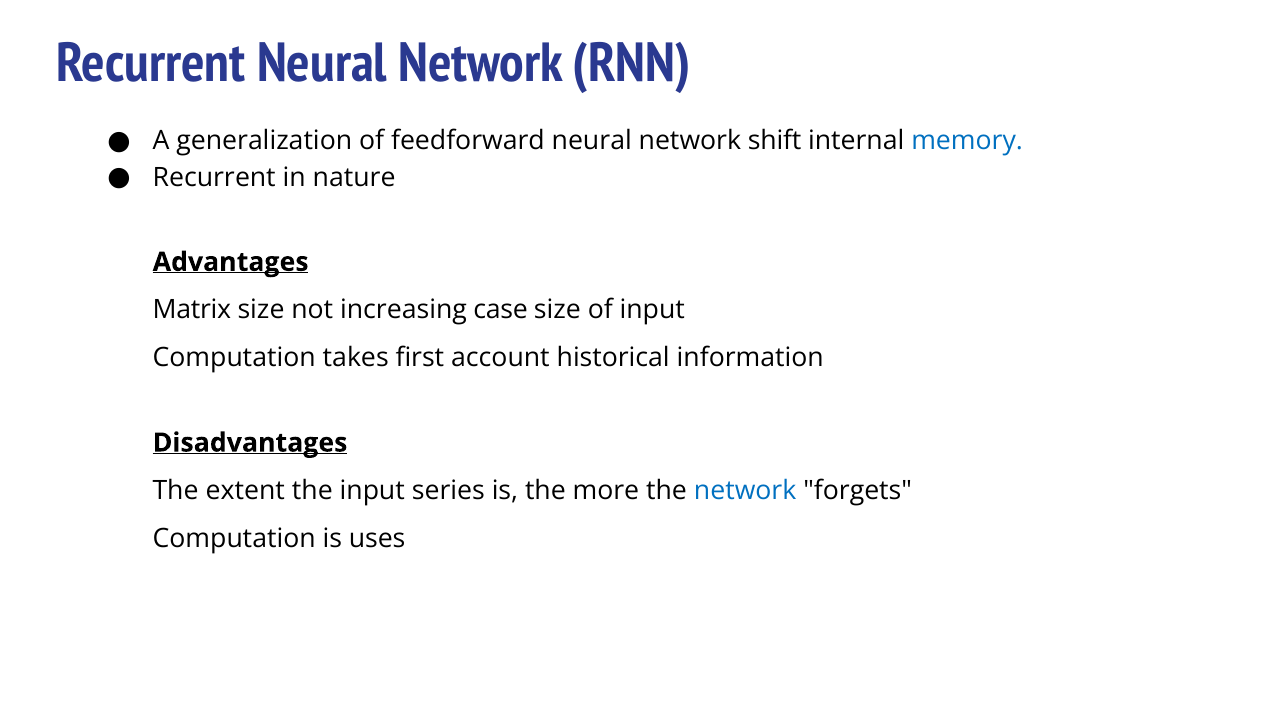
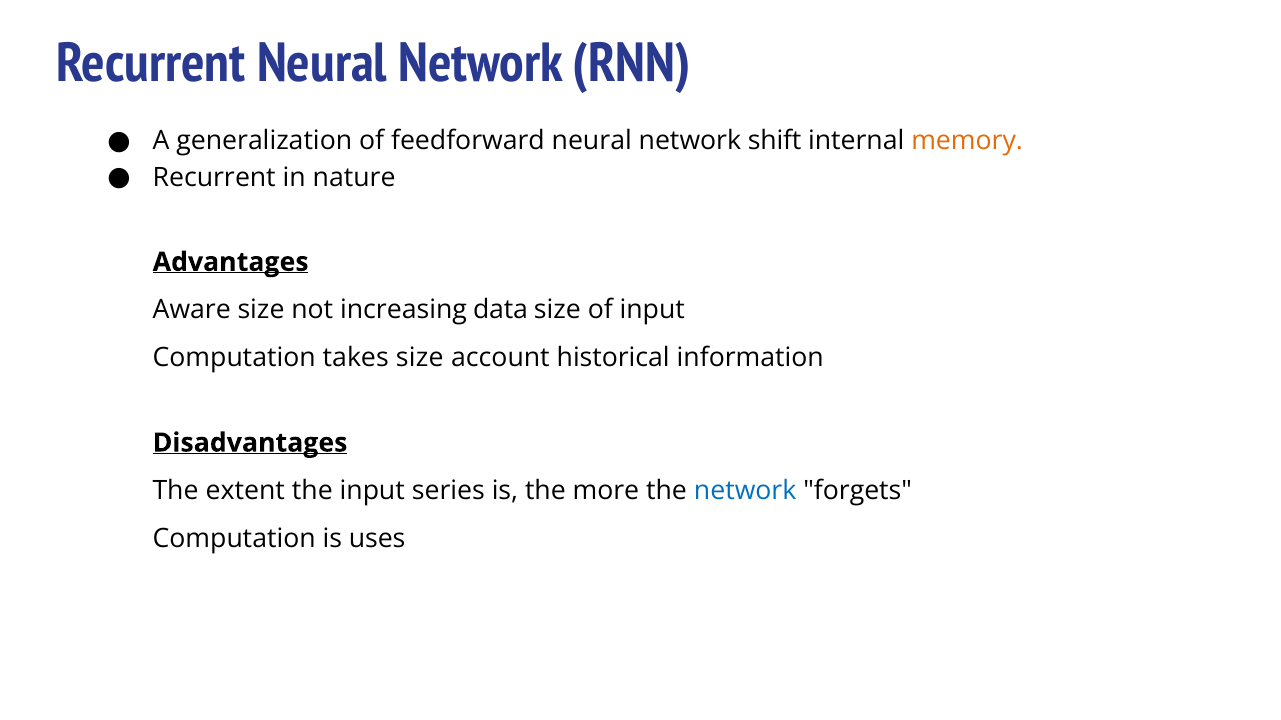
memory colour: blue -> orange
Matrix: Matrix -> Aware
case: case -> data
takes first: first -> size
